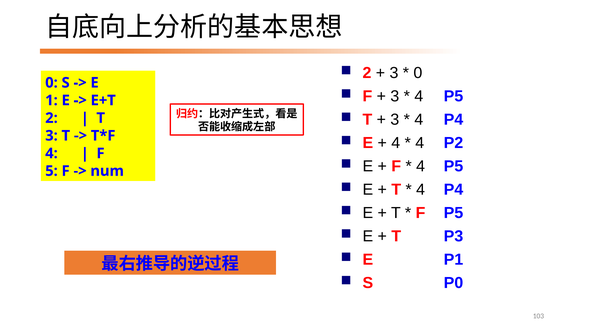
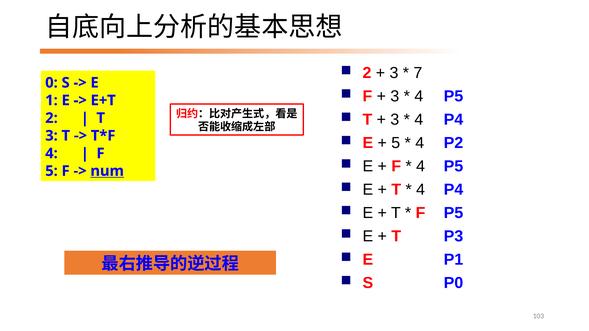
0 at (418, 73): 0 -> 7
4 at (396, 143): 4 -> 5
num underline: none -> present
